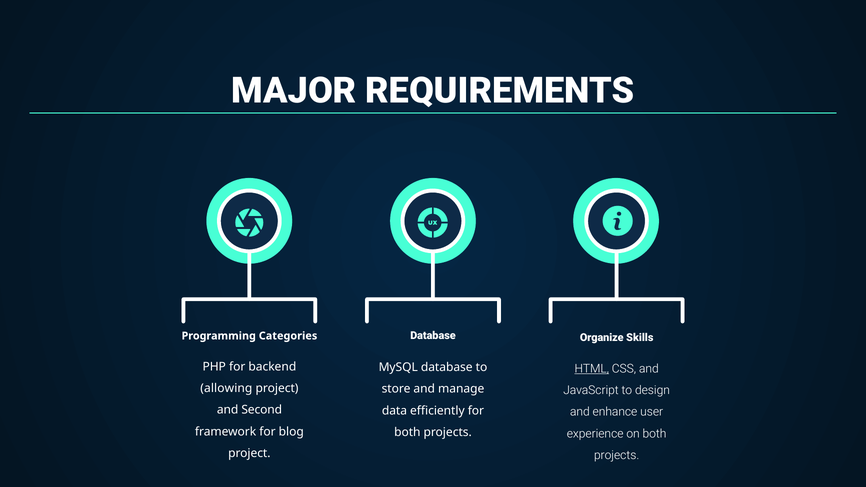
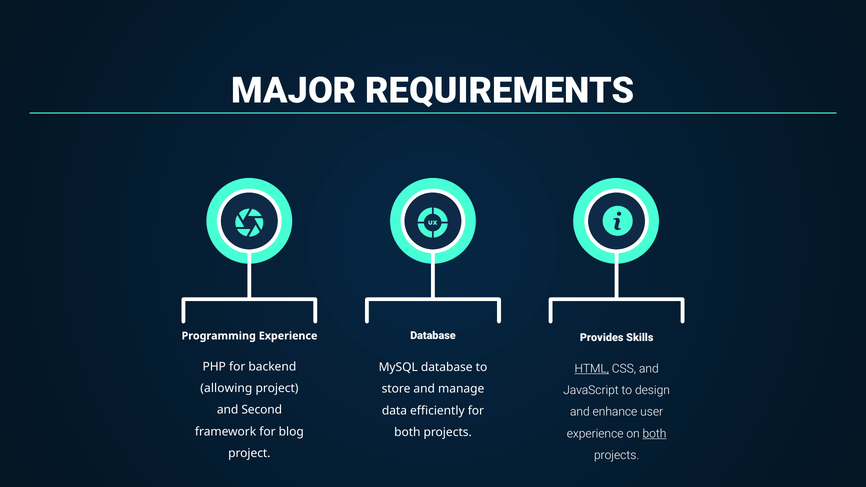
Organize: Organize -> Provides
Programming Categories: Categories -> Experience
both at (654, 434) underline: none -> present
